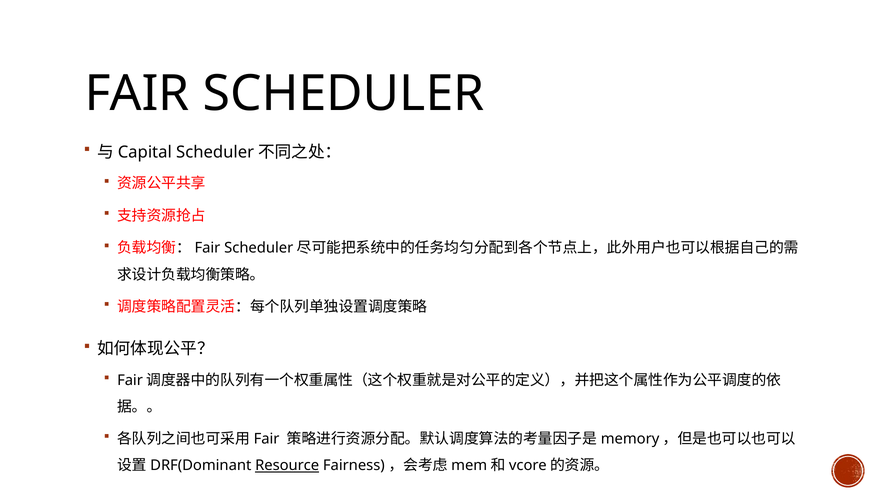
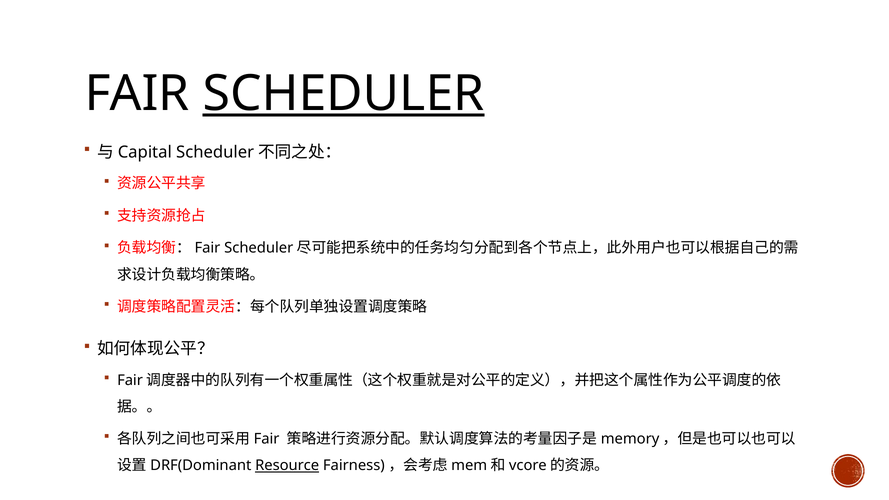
SCHEDULER underline: none -> present
